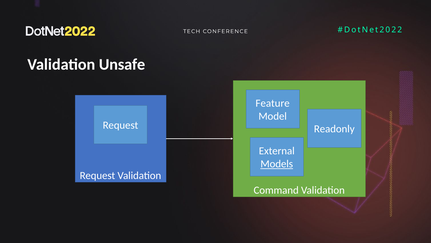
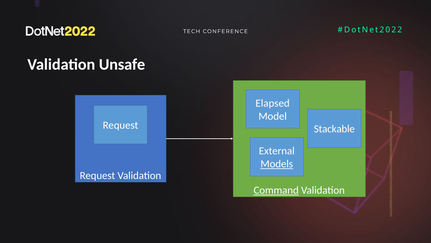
Feature: Feature -> Elapsed
Readonly: Readonly -> Stackable
Command underline: none -> present
